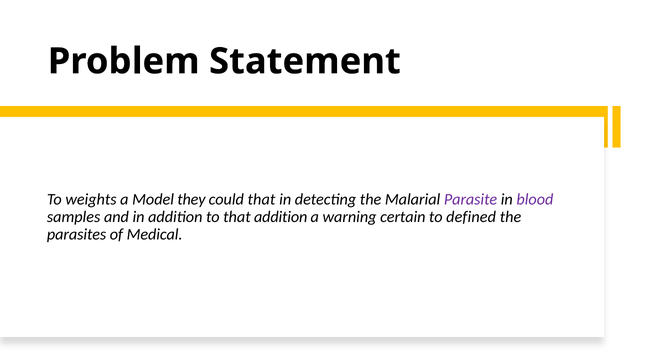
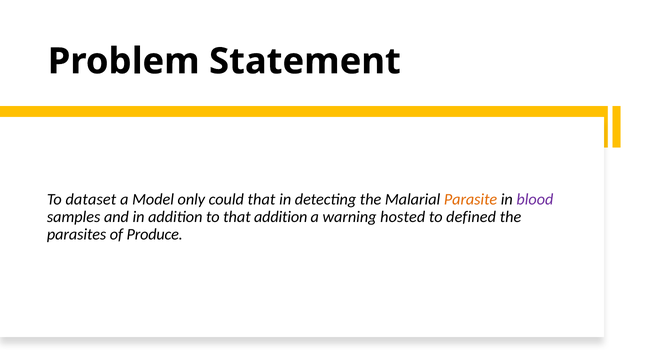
weights: weights -> dataset
they: they -> only
Parasite colour: purple -> orange
certain: certain -> hosted
Medical: Medical -> Produce
